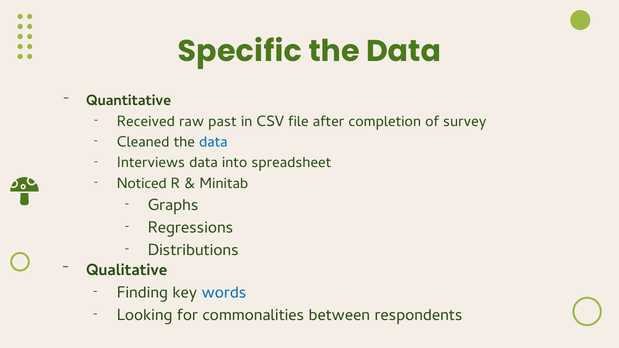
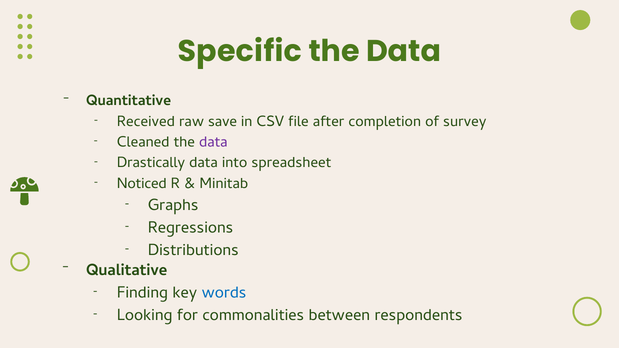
past: past -> save
data at (213, 142) colour: blue -> purple
Interviews: Interviews -> Drastically
